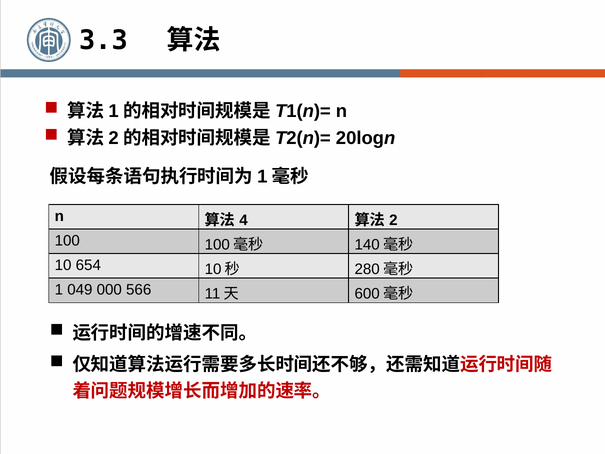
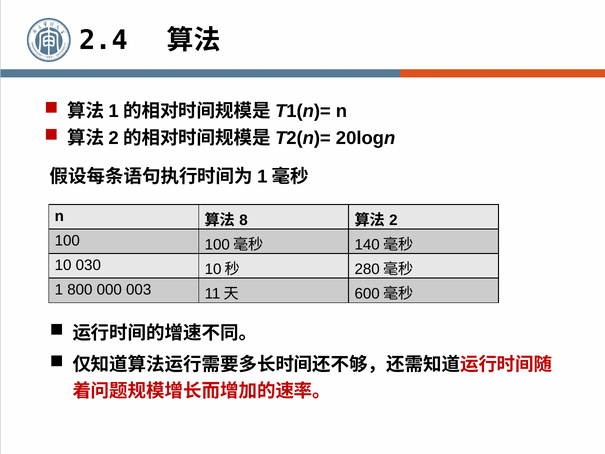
3.3: 3.3 -> 2.4
4: 4 -> 8
654: 654 -> 030
049: 049 -> 800
566: 566 -> 003
